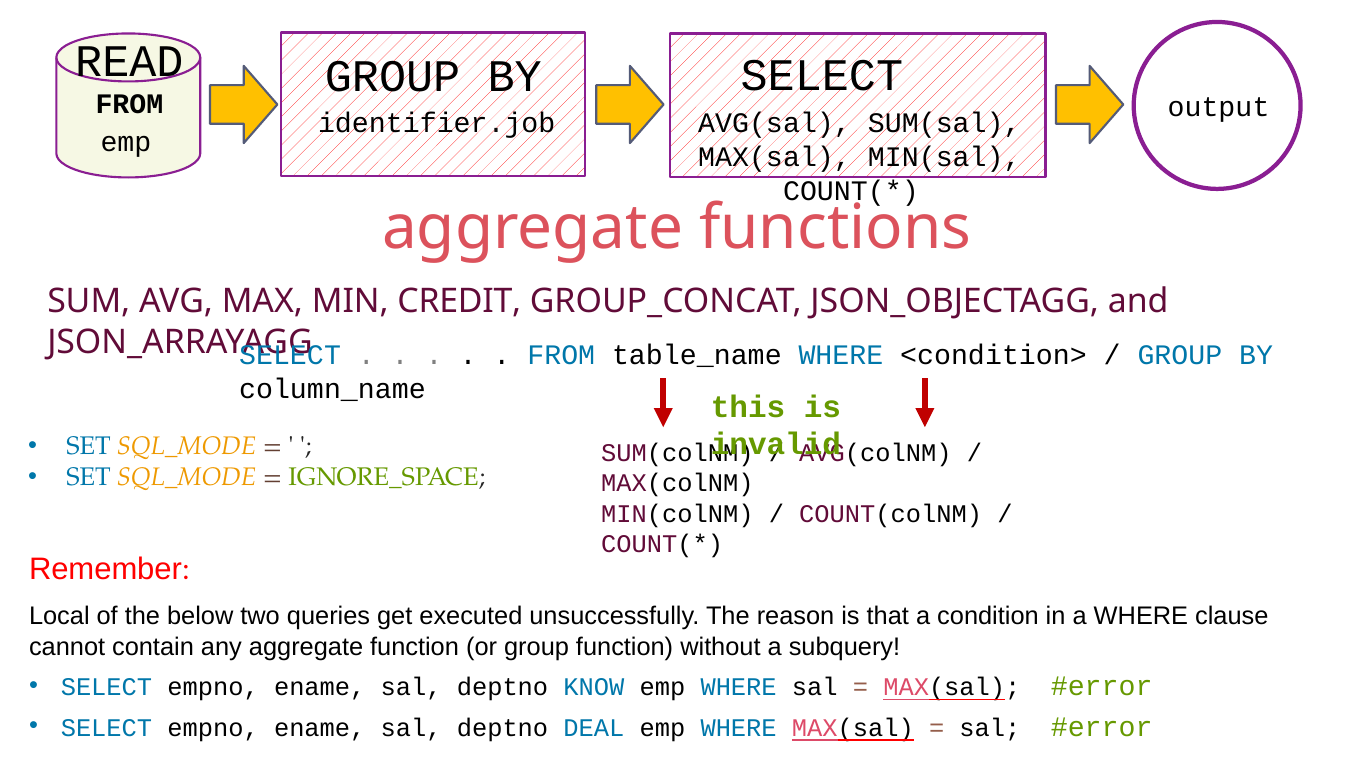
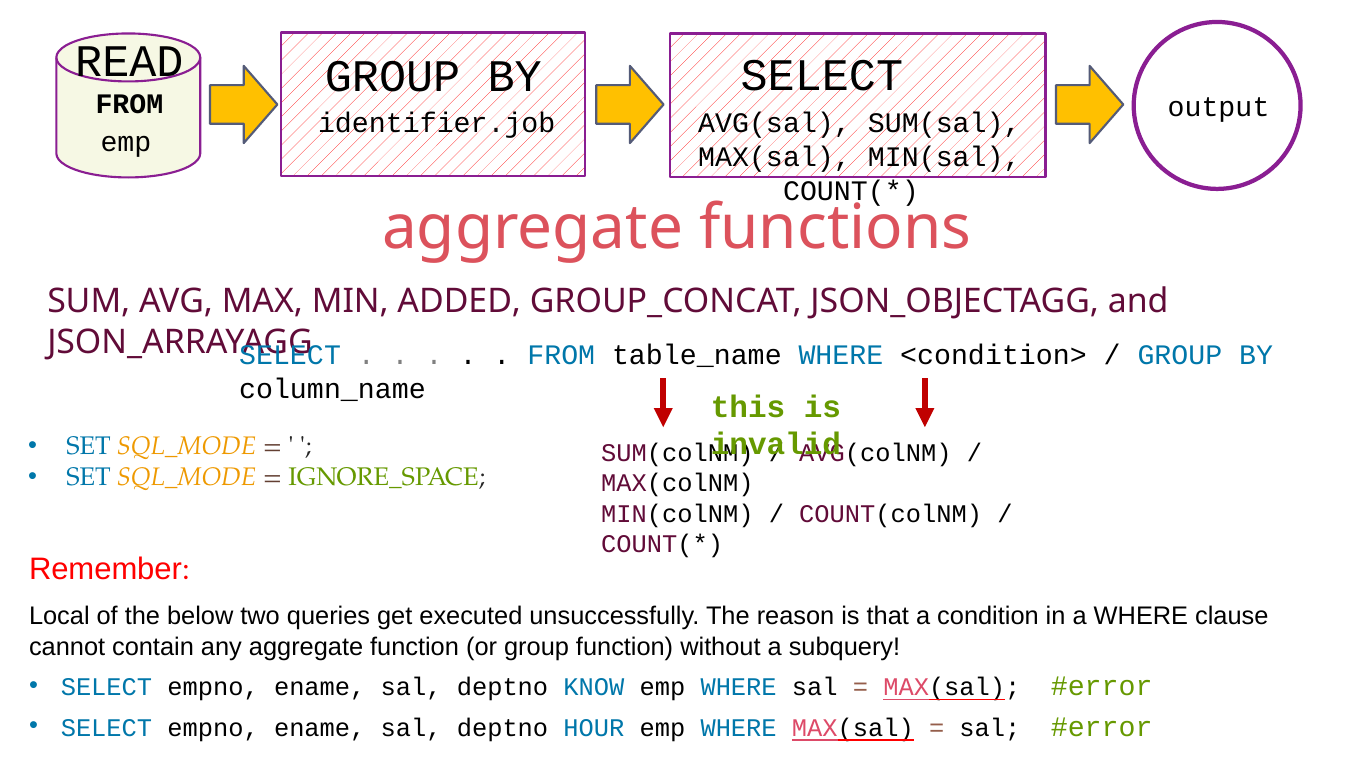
CREDIT: CREDIT -> ADDED
DEAL: DEAL -> HOUR
